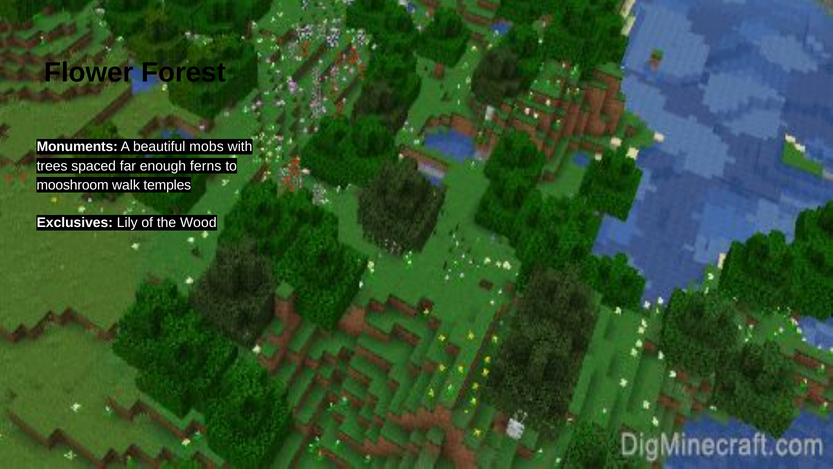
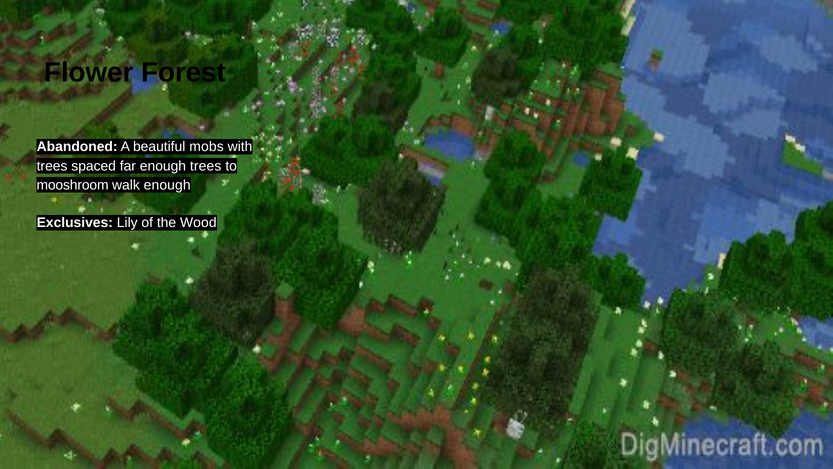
Monuments: Monuments -> Abandoned
enough ferns: ferns -> trees
walk temples: temples -> enough
